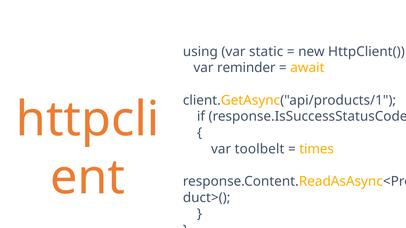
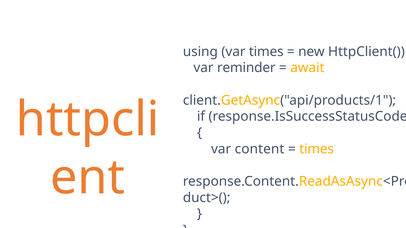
var static: static -> times
toolbelt: toolbelt -> content
